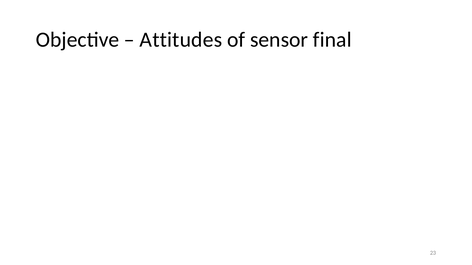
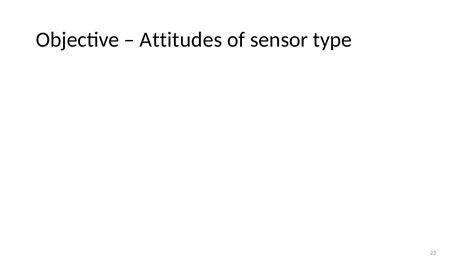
final: final -> type
